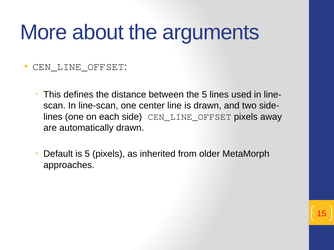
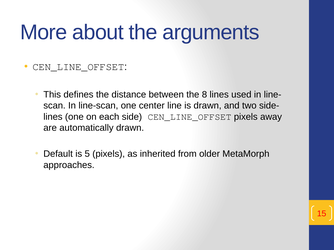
the 5: 5 -> 8
